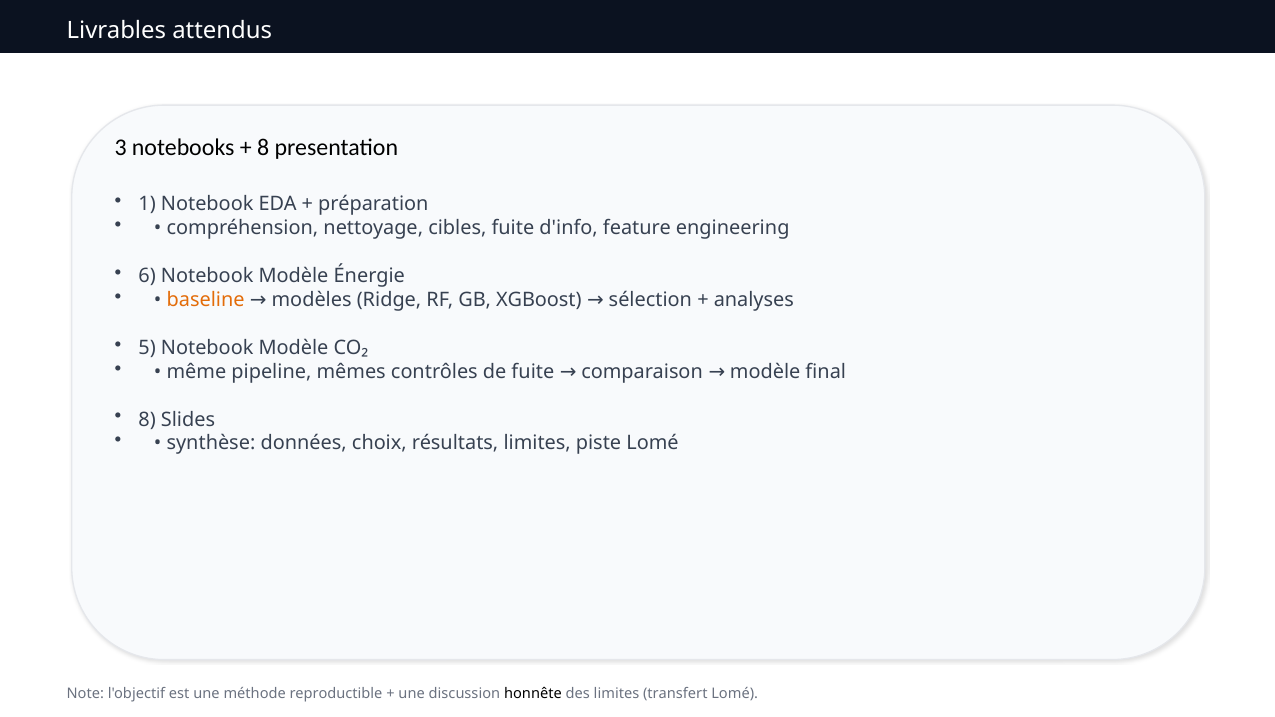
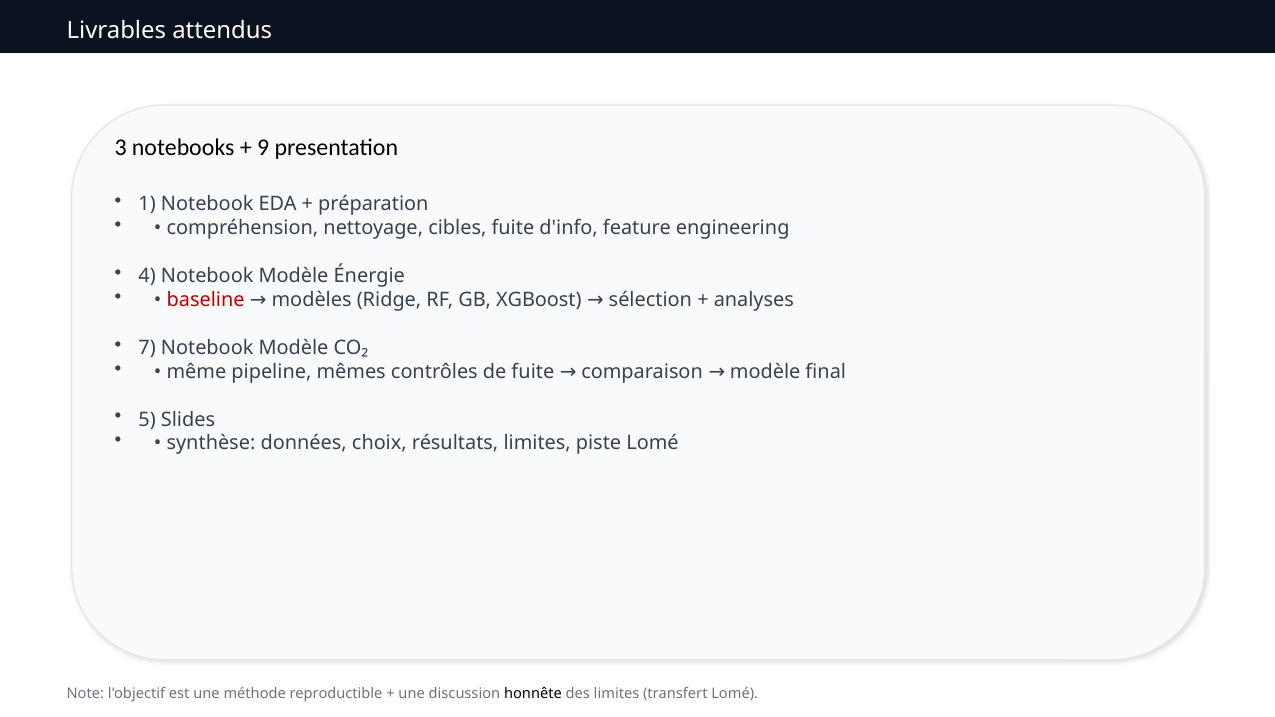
8 at (263, 147): 8 -> 9
6: 6 -> 4
baseline colour: orange -> red
5: 5 -> 7
8 at (147, 420): 8 -> 5
